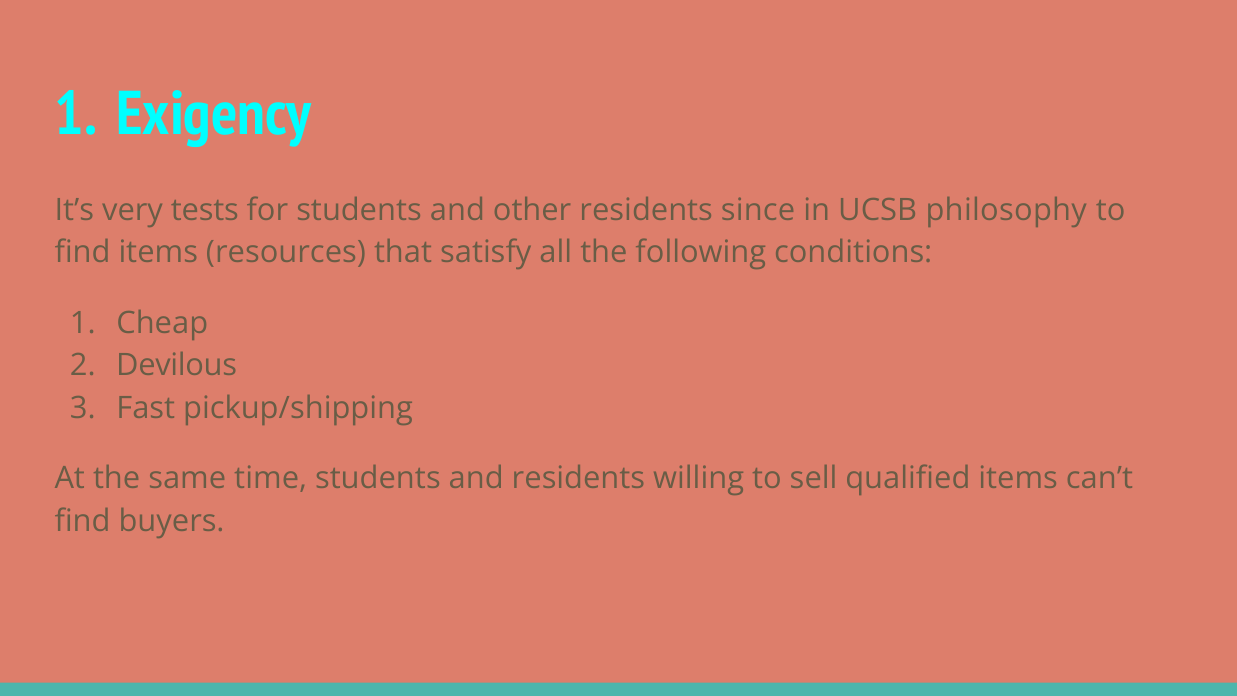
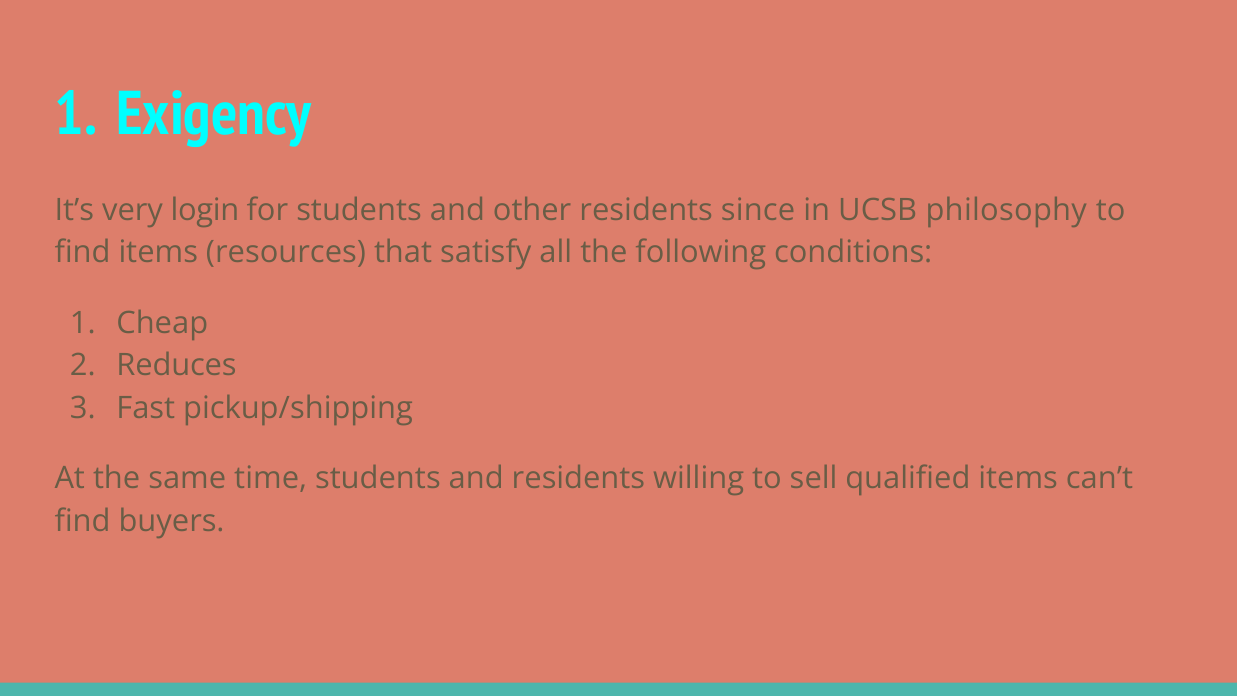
tests: tests -> login
Devilous: Devilous -> Reduces
